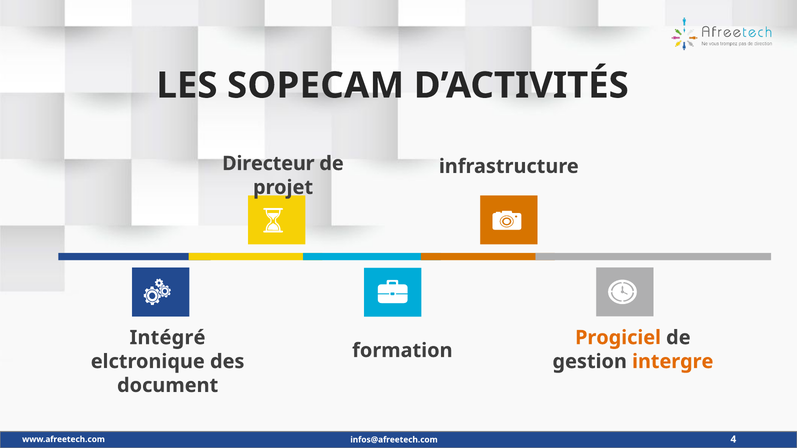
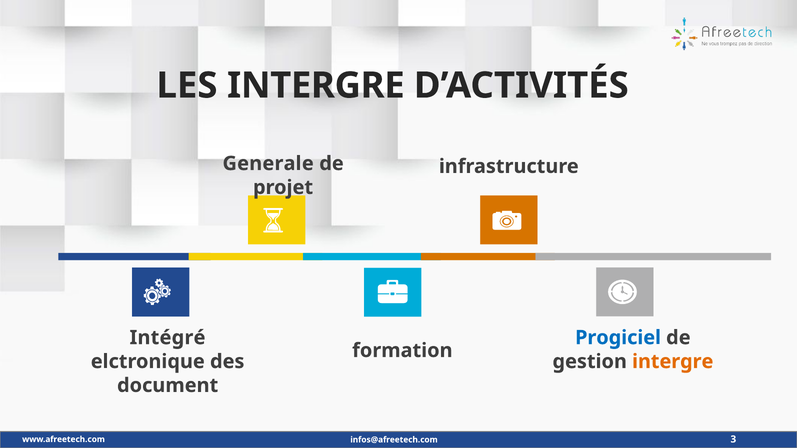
LES SOPECAM: SOPECAM -> INTERGRE
Directeur: Directeur -> Generale
Progiciel colour: orange -> blue
4: 4 -> 3
